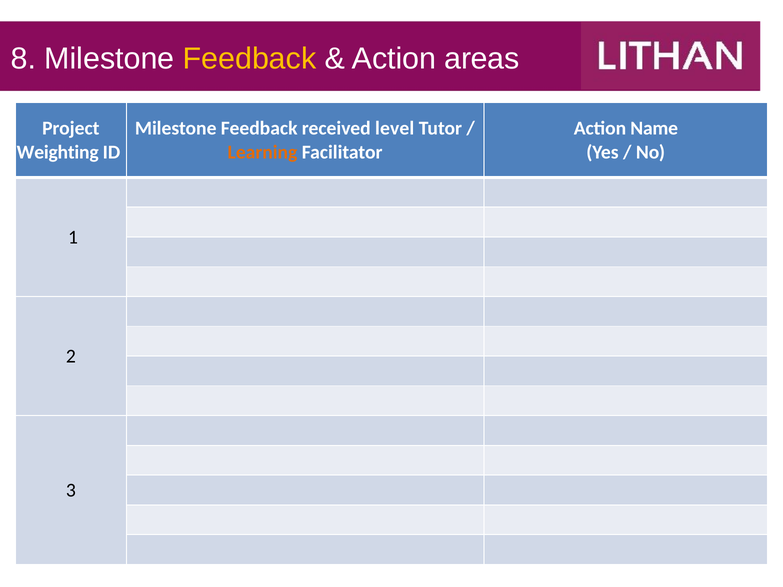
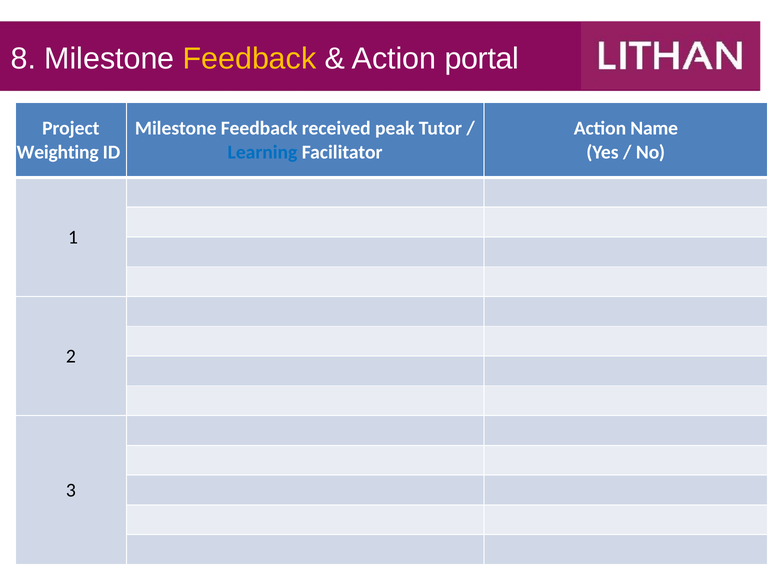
areas: areas -> portal
level: level -> peak
Learning colour: orange -> blue
